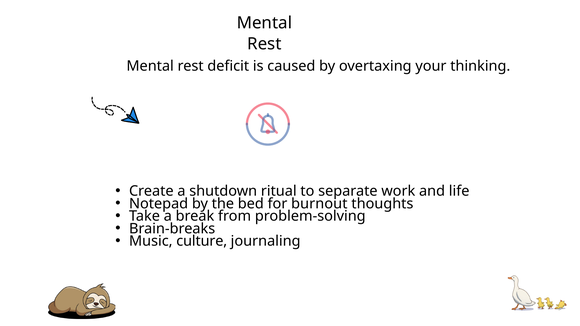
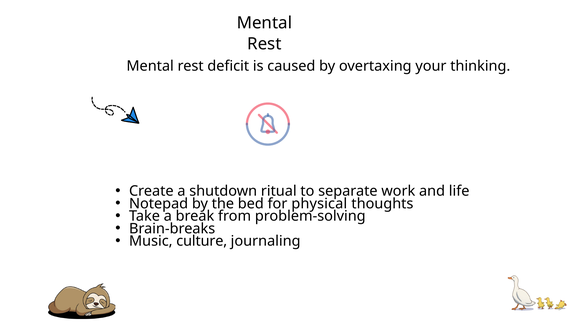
burnout: burnout -> physical
